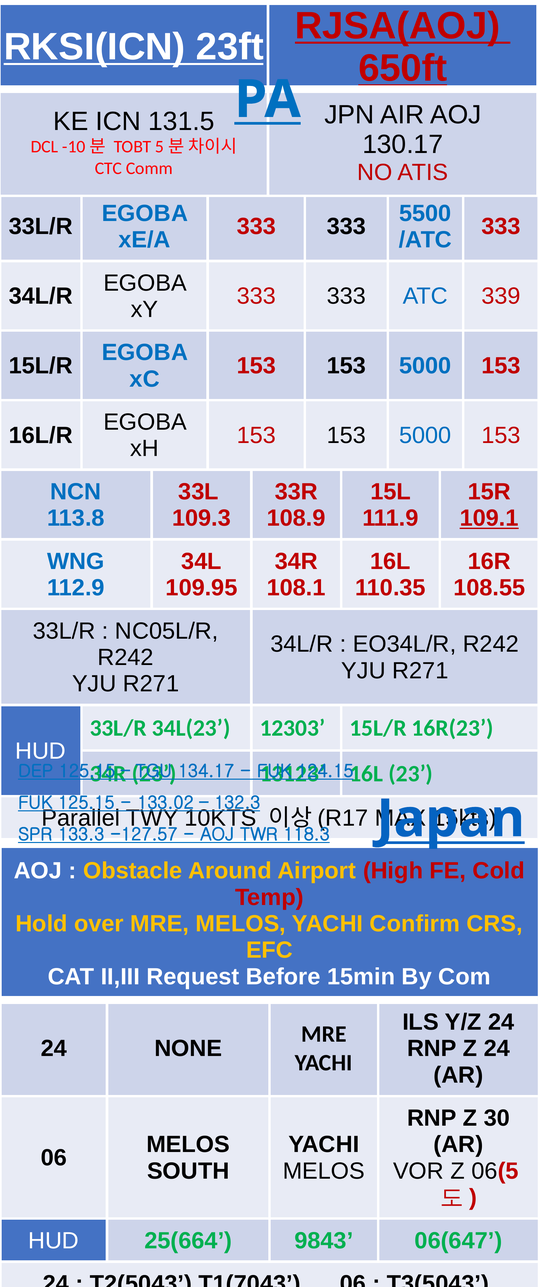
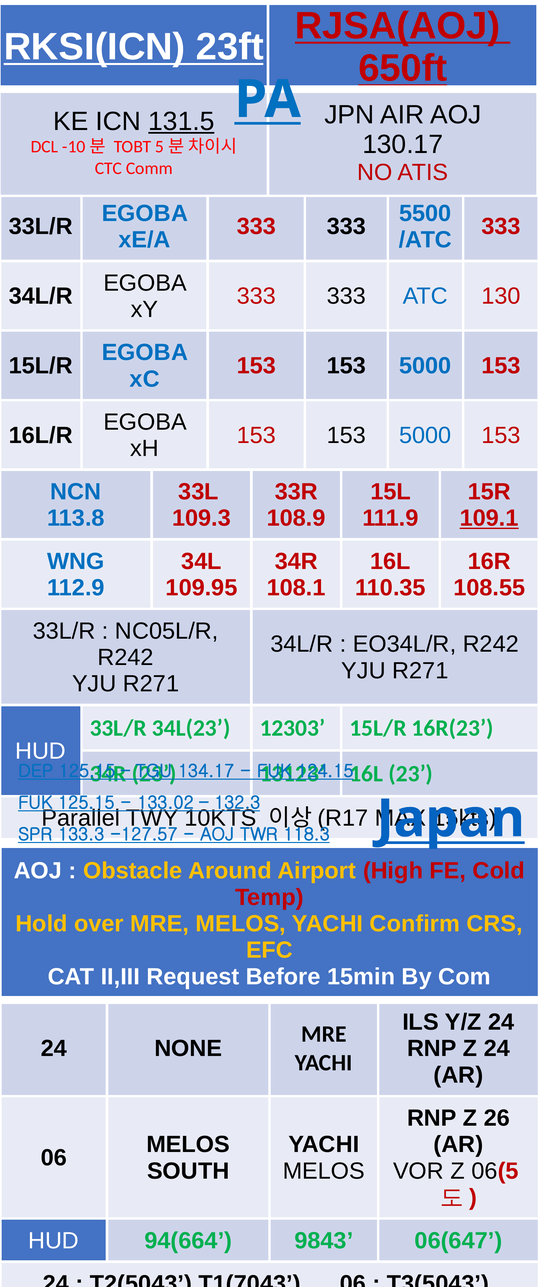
131.5 underline: none -> present
339: 339 -> 130
30: 30 -> 26
25(664: 25(664 -> 94(664
